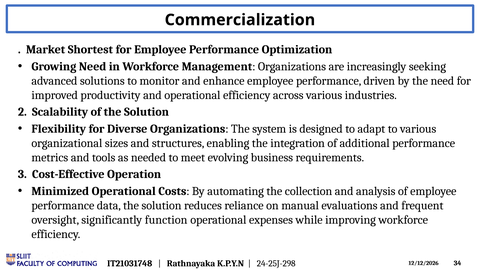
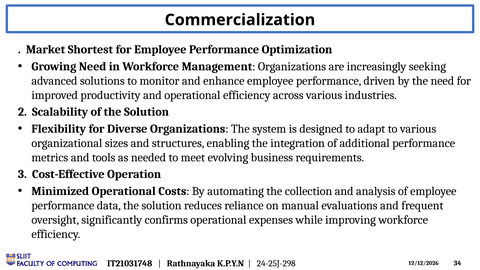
function: function -> confirms
